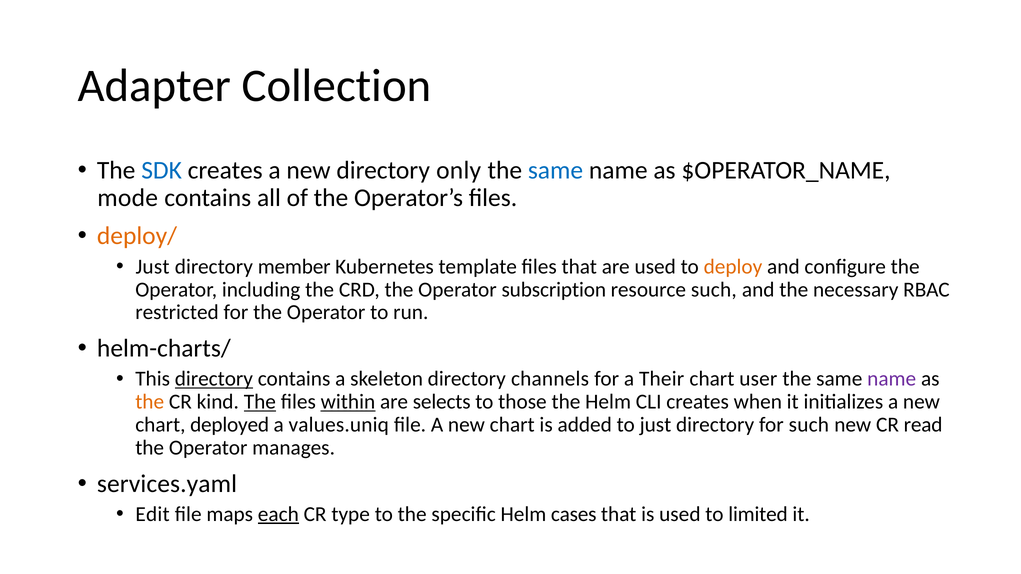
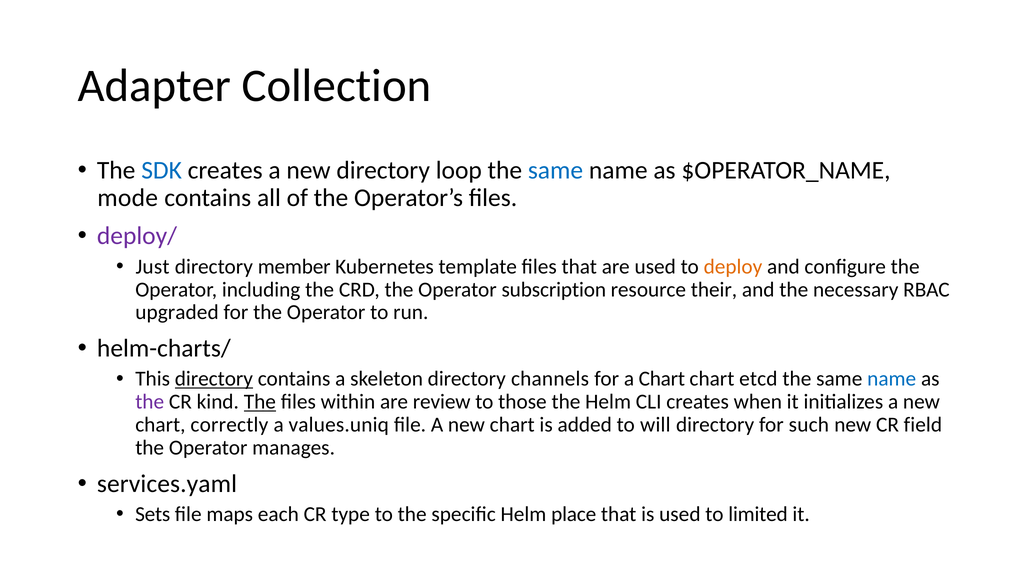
only: only -> loop
deploy/ colour: orange -> purple
resource such: such -> their
restricted: restricted -> upgraded
a Their: Their -> Chart
user: user -> etcd
name at (892, 379) colour: purple -> blue
the at (150, 402) colour: orange -> purple
within underline: present -> none
selects: selects -> review
deployed: deployed -> correctly
to just: just -> will
read: read -> field
Edit: Edit -> Sets
each underline: present -> none
cases: cases -> place
